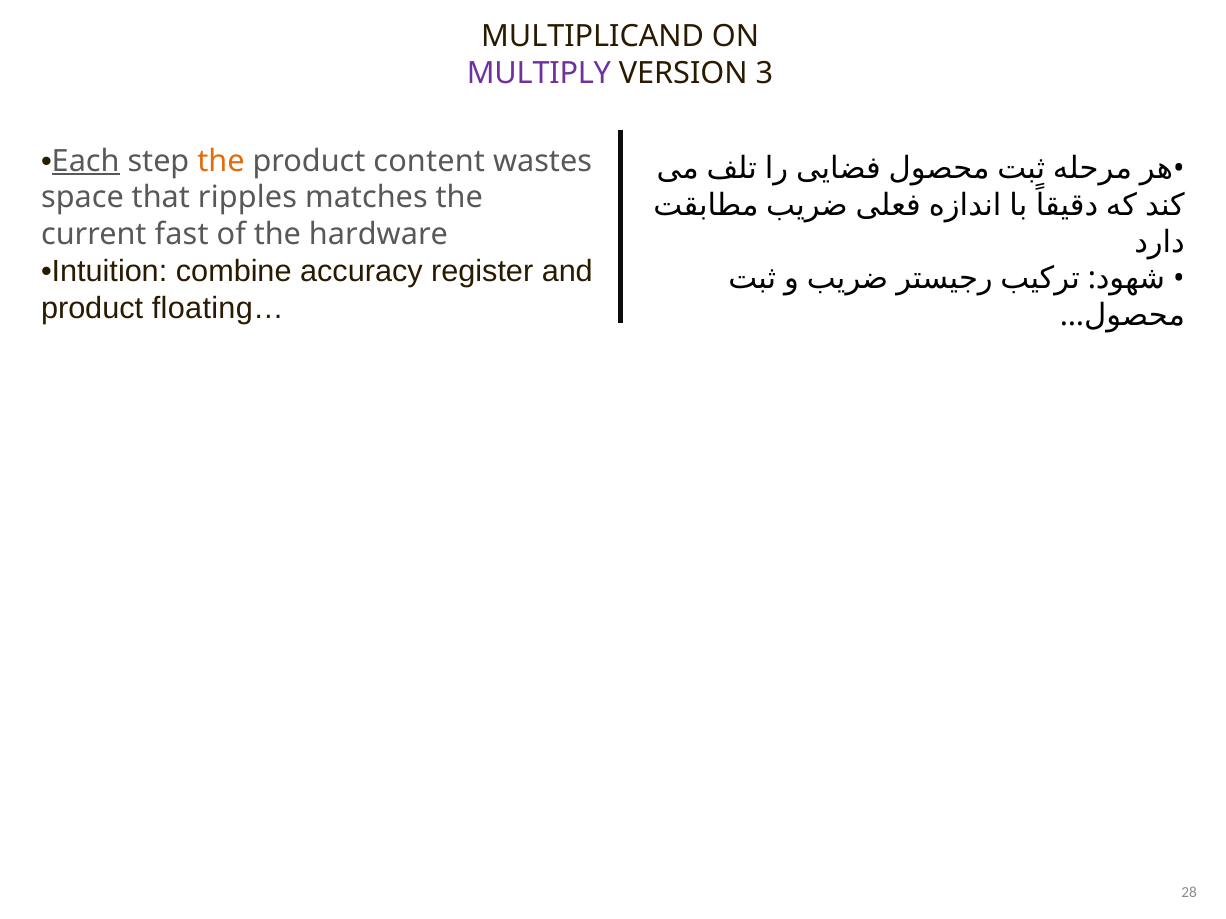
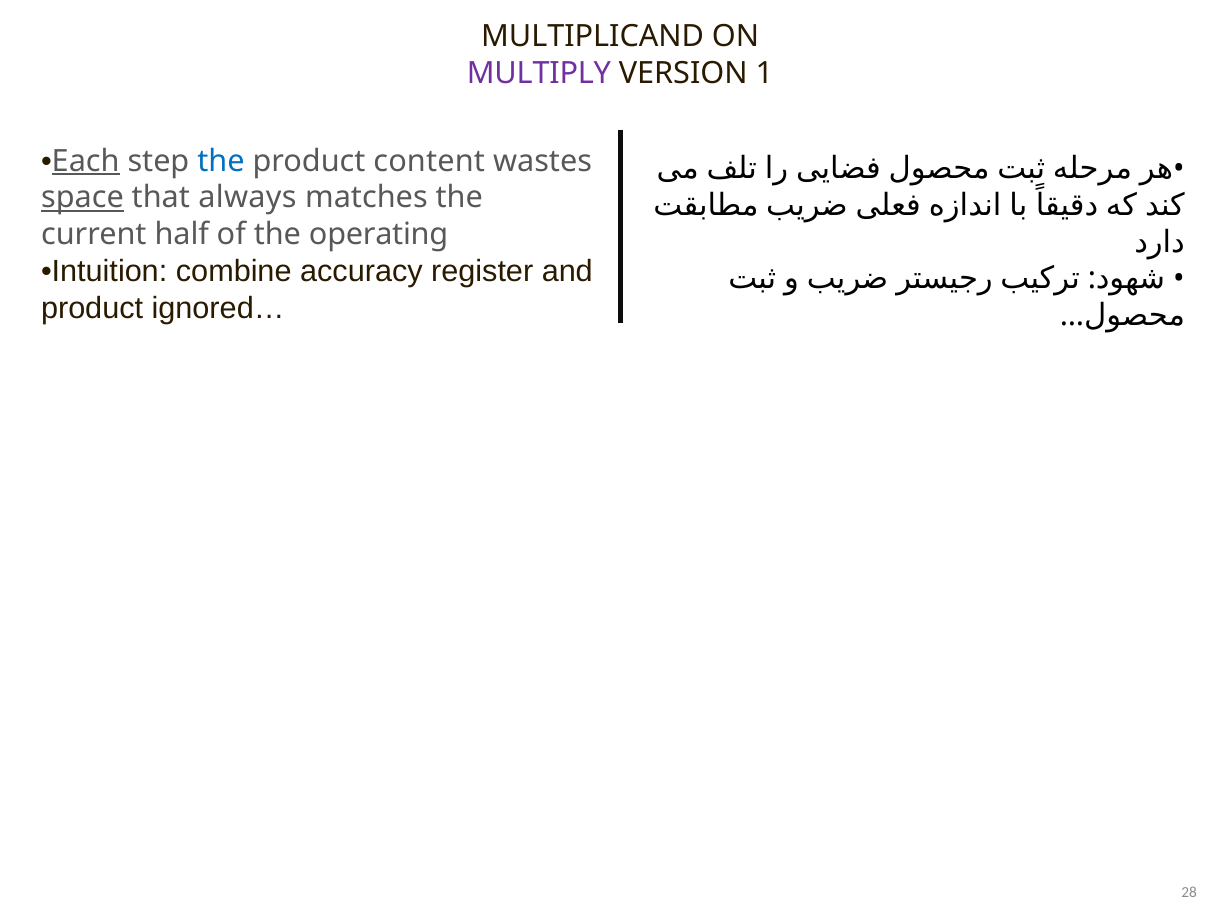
3: 3 -> 1
the at (221, 161) colour: orange -> blue
space underline: none -> present
ripples: ripples -> always
fast: fast -> half
hardware: hardware -> operating
floating…: floating… -> ignored…
